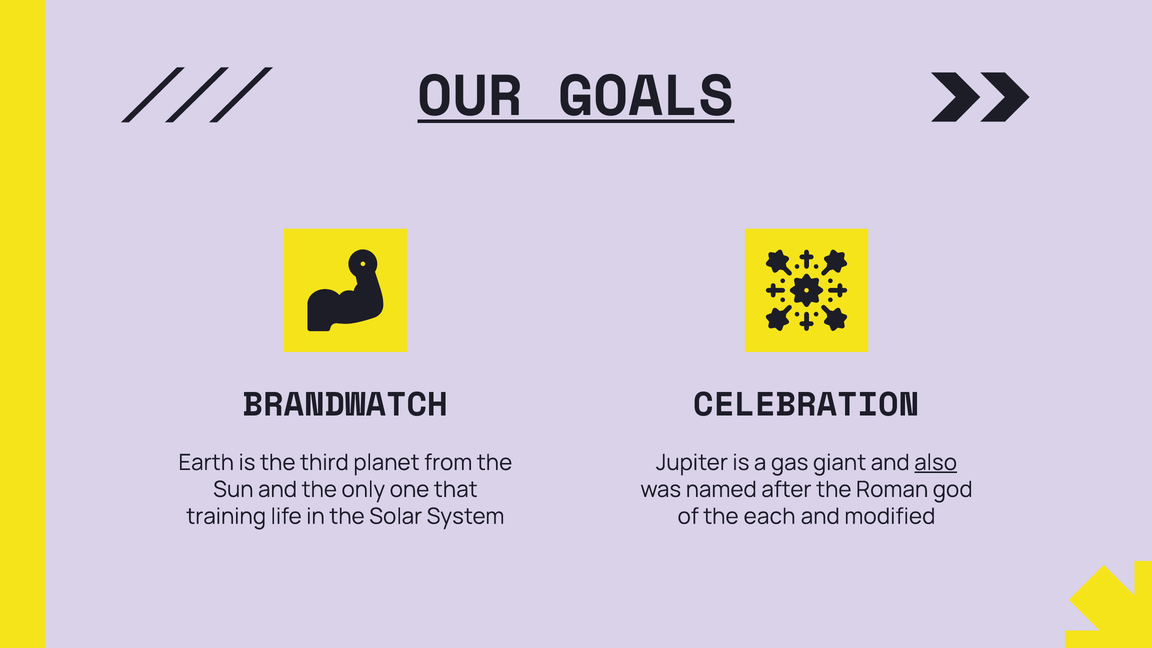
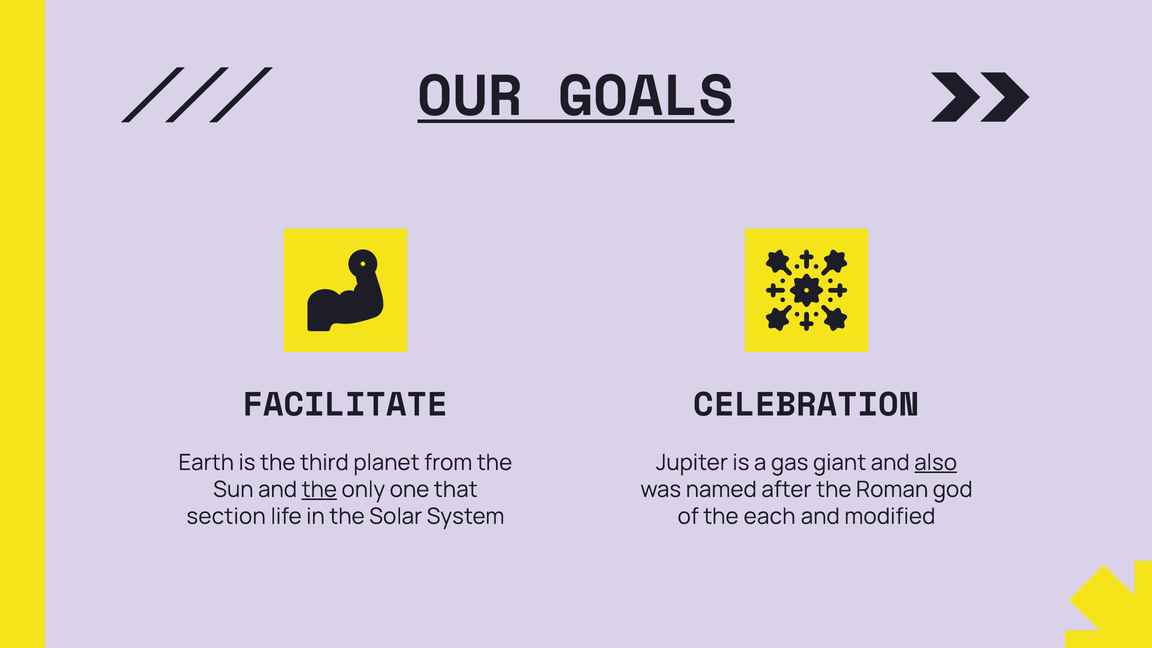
BRANDWATCH: BRANDWATCH -> FACILITATE
the at (319, 490) underline: none -> present
training: training -> section
